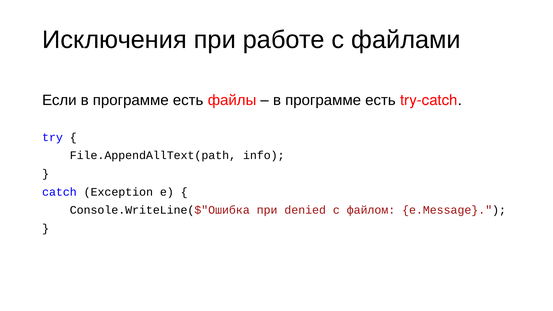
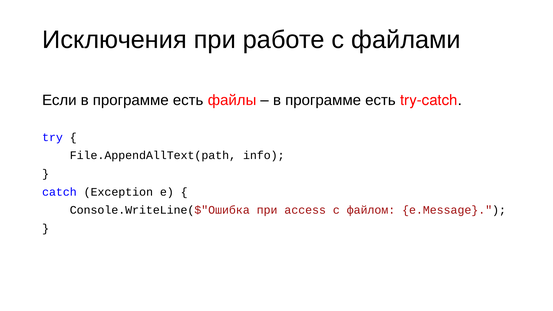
denied: denied -> access
